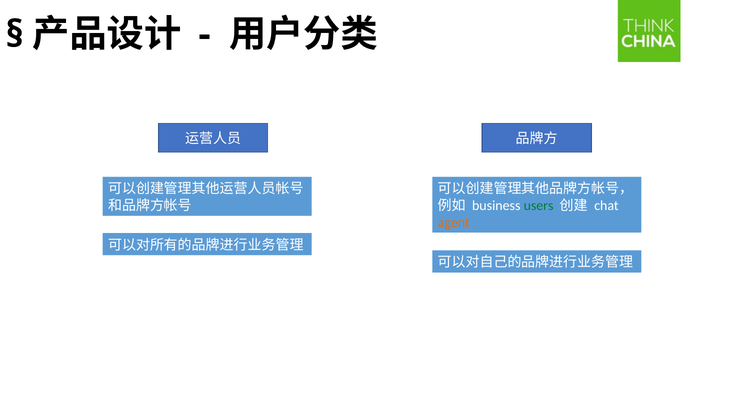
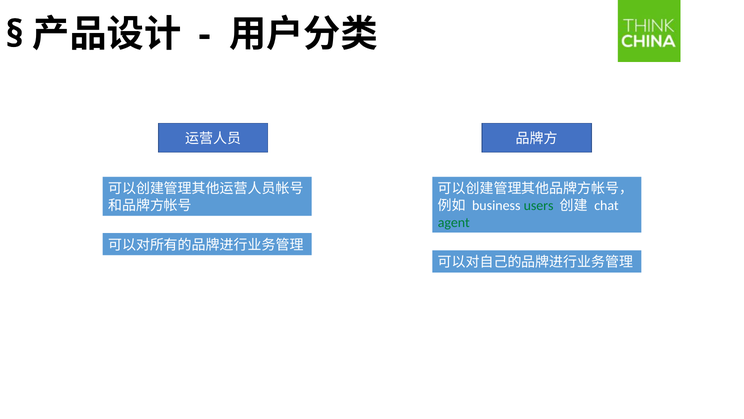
agent colour: orange -> green
